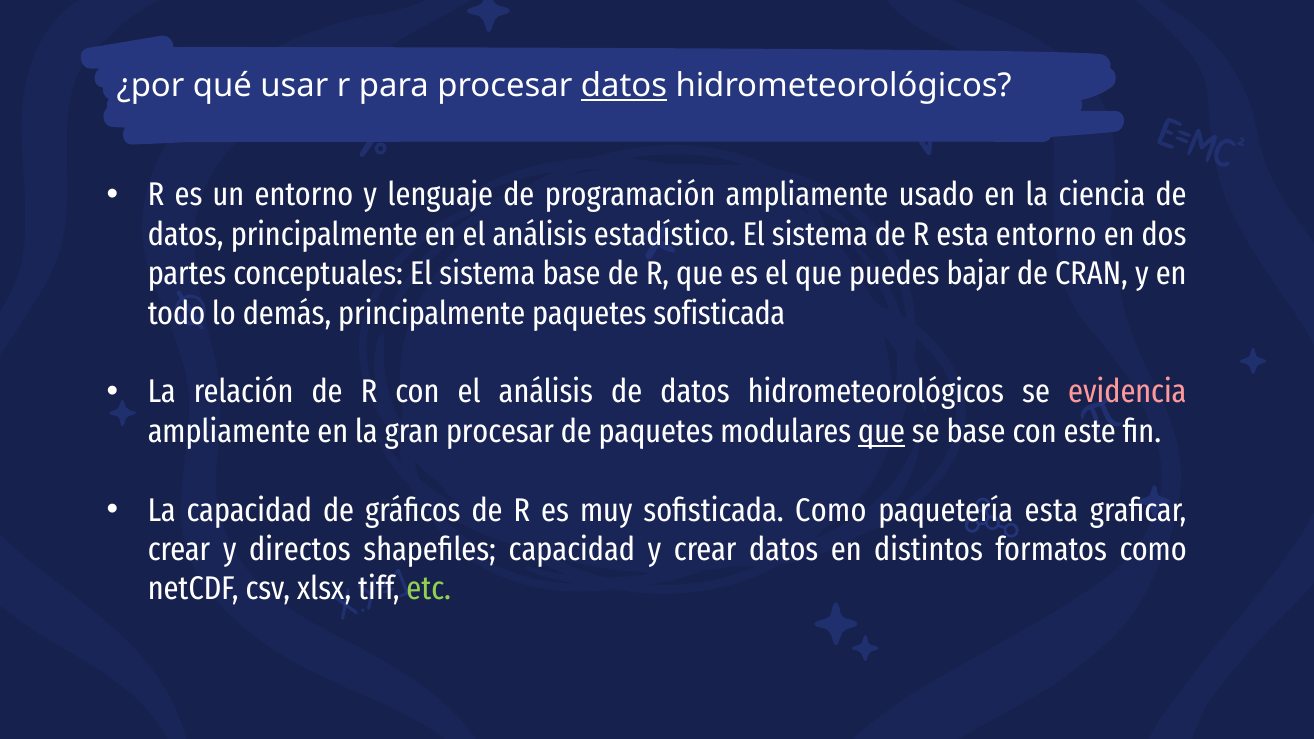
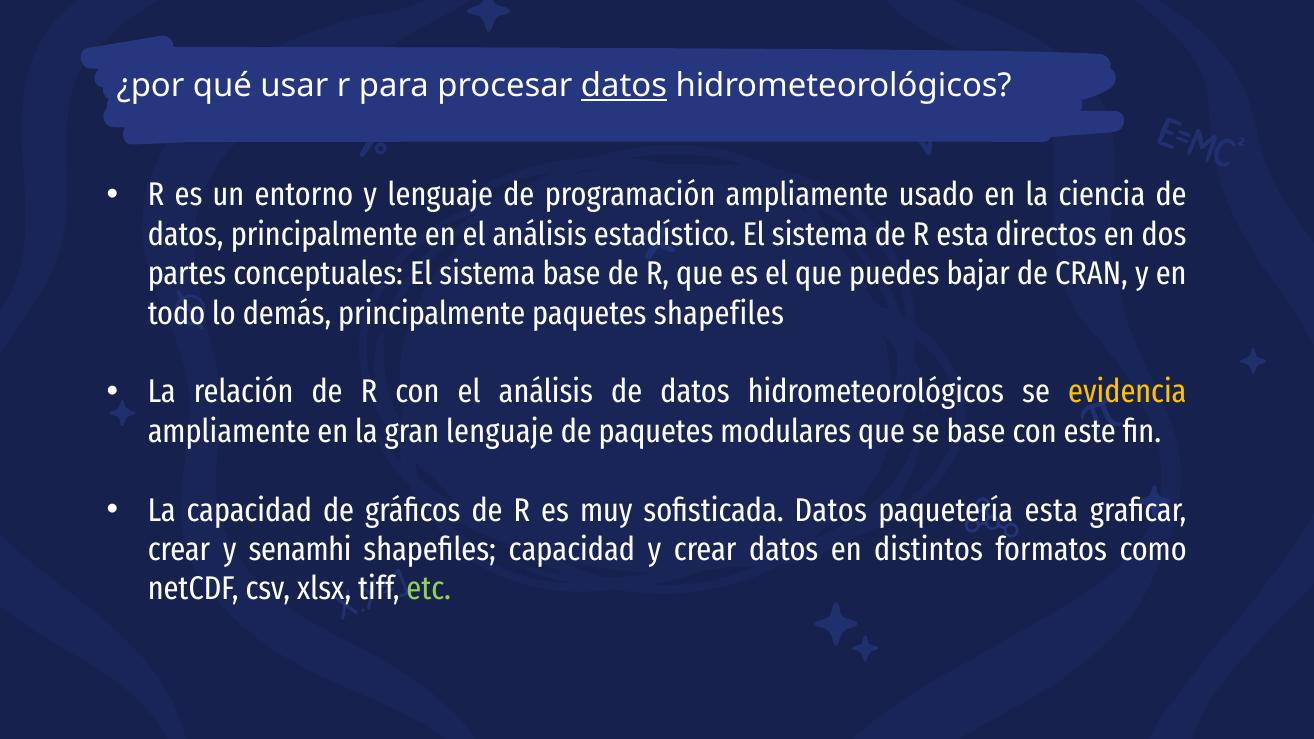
esta entorno: entorno -> directos
paquetes sofisticada: sofisticada -> shapefiles
evidencia colour: pink -> yellow
gran procesar: procesar -> lenguaje
que at (882, 432) underline: present -> none
sofisticada Como: Como -> Datos
directos: directos -> senamhi
